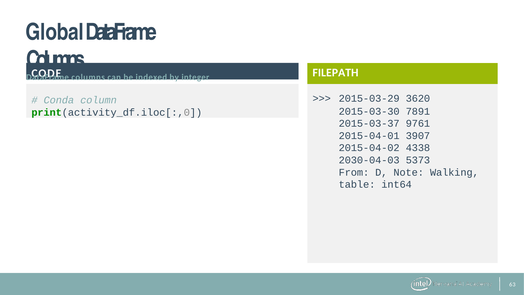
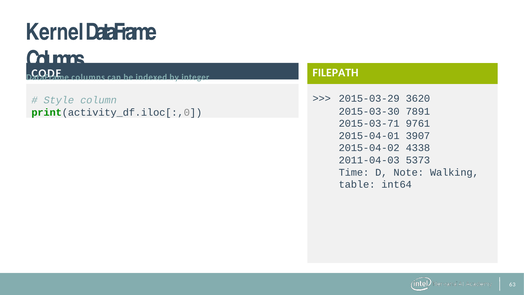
Global: Global -> Kernel
Conda: Conda -> Style
2015-03-37: 2015-03-37 -> 2015-03-71
2030-04-03: 2030-04-03 -> 2011-04-03
From: From -> Time
